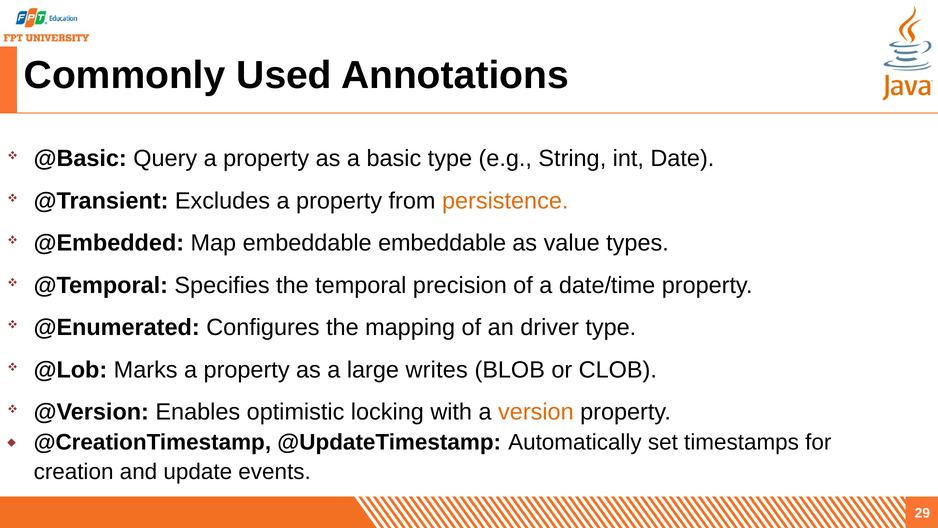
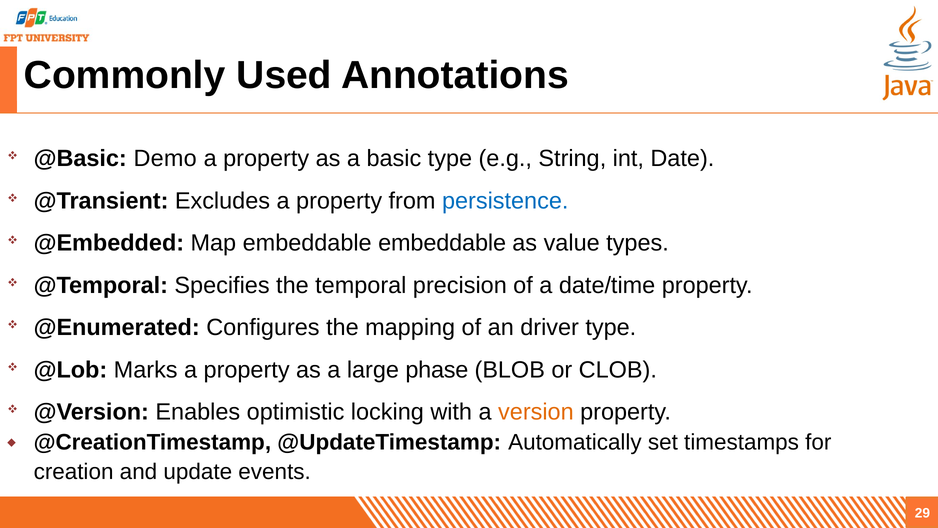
Query: Query -> Demo
persistence colour: orange -> blue
writes: writes -> phase
